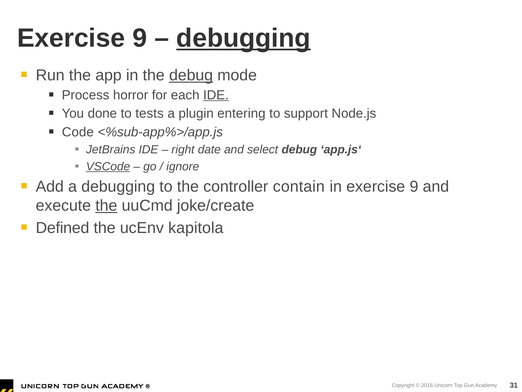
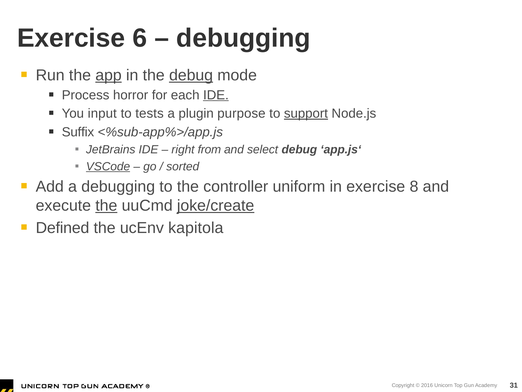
9 at (140, 38): 9 -> 6
debugging at (243, 38) underline: present -> none
app underline: none -> present
done: done -> input
entering: entering -> purpose
support underline: none -> present
Code: Code -> Suffix
date: date -> from
ignore: ignore -> sorted
contain: contain -> uniform
in exercise 9: 9 -> 8
joke/create underline: none -> present
